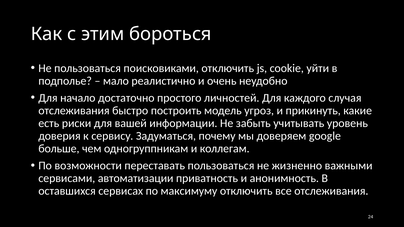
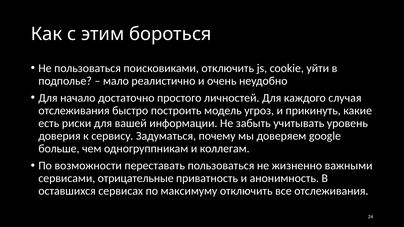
автоматизации: автоматизации -> отрицательные
